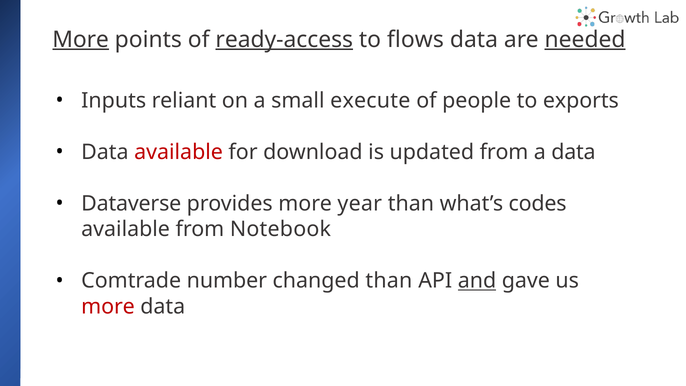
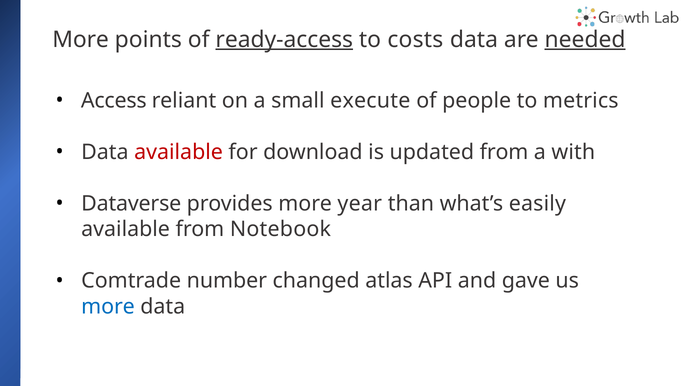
More at (81, 39) underline: present -> none
flows: flows -> costs
Inputs: Inputs -> Access
exports: exports -> metrics
a data: data -> with
codes: codes -> easily
changed than: than -> atlas
and underline: present -> none
more at (108, 306) colour: red -> blue
